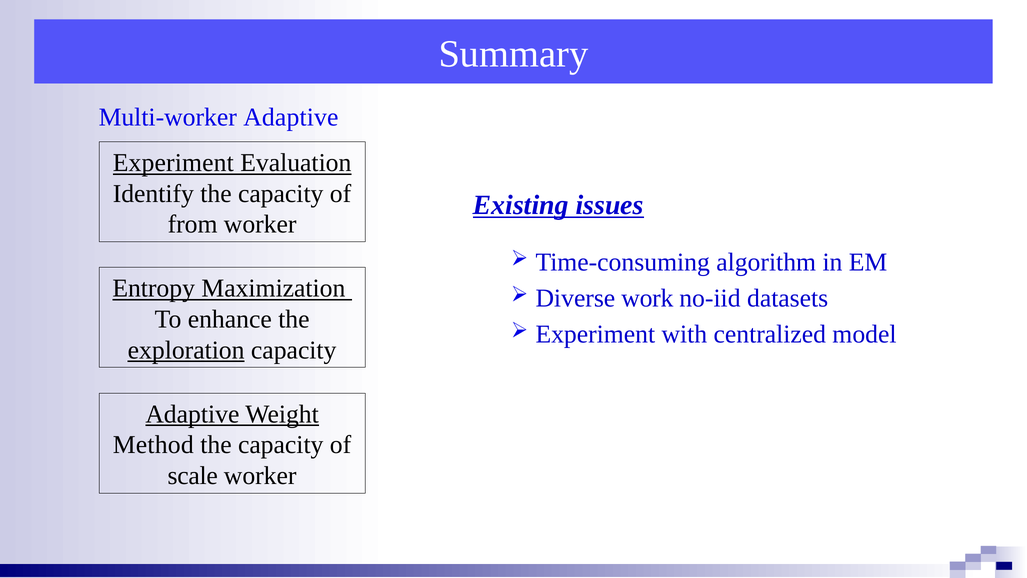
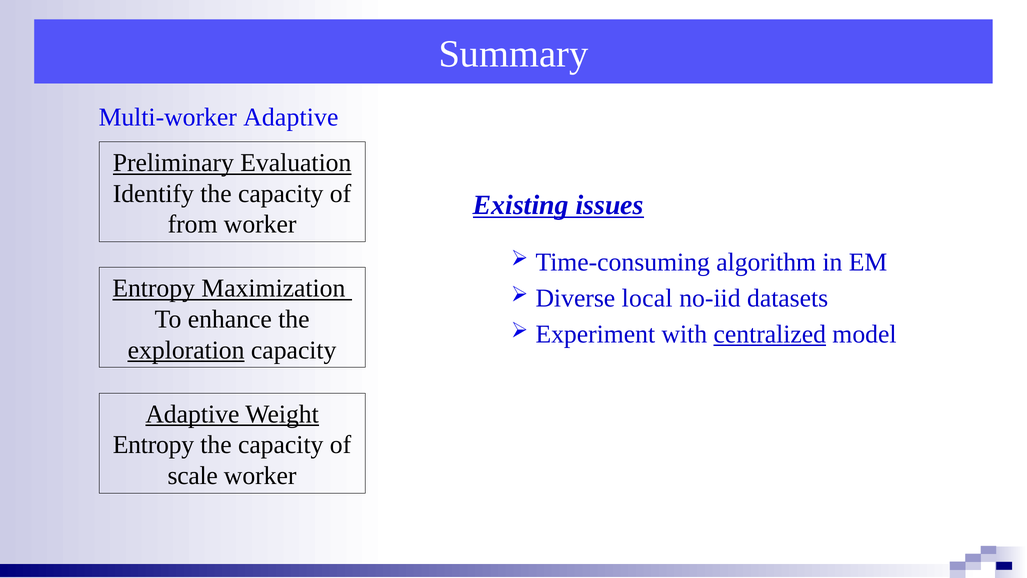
Experiment at (173, 163): Experiment -> Preliminary
work: work -> local
centralized underline: none -> present
Method at (153, 445): Method -> Entropy
